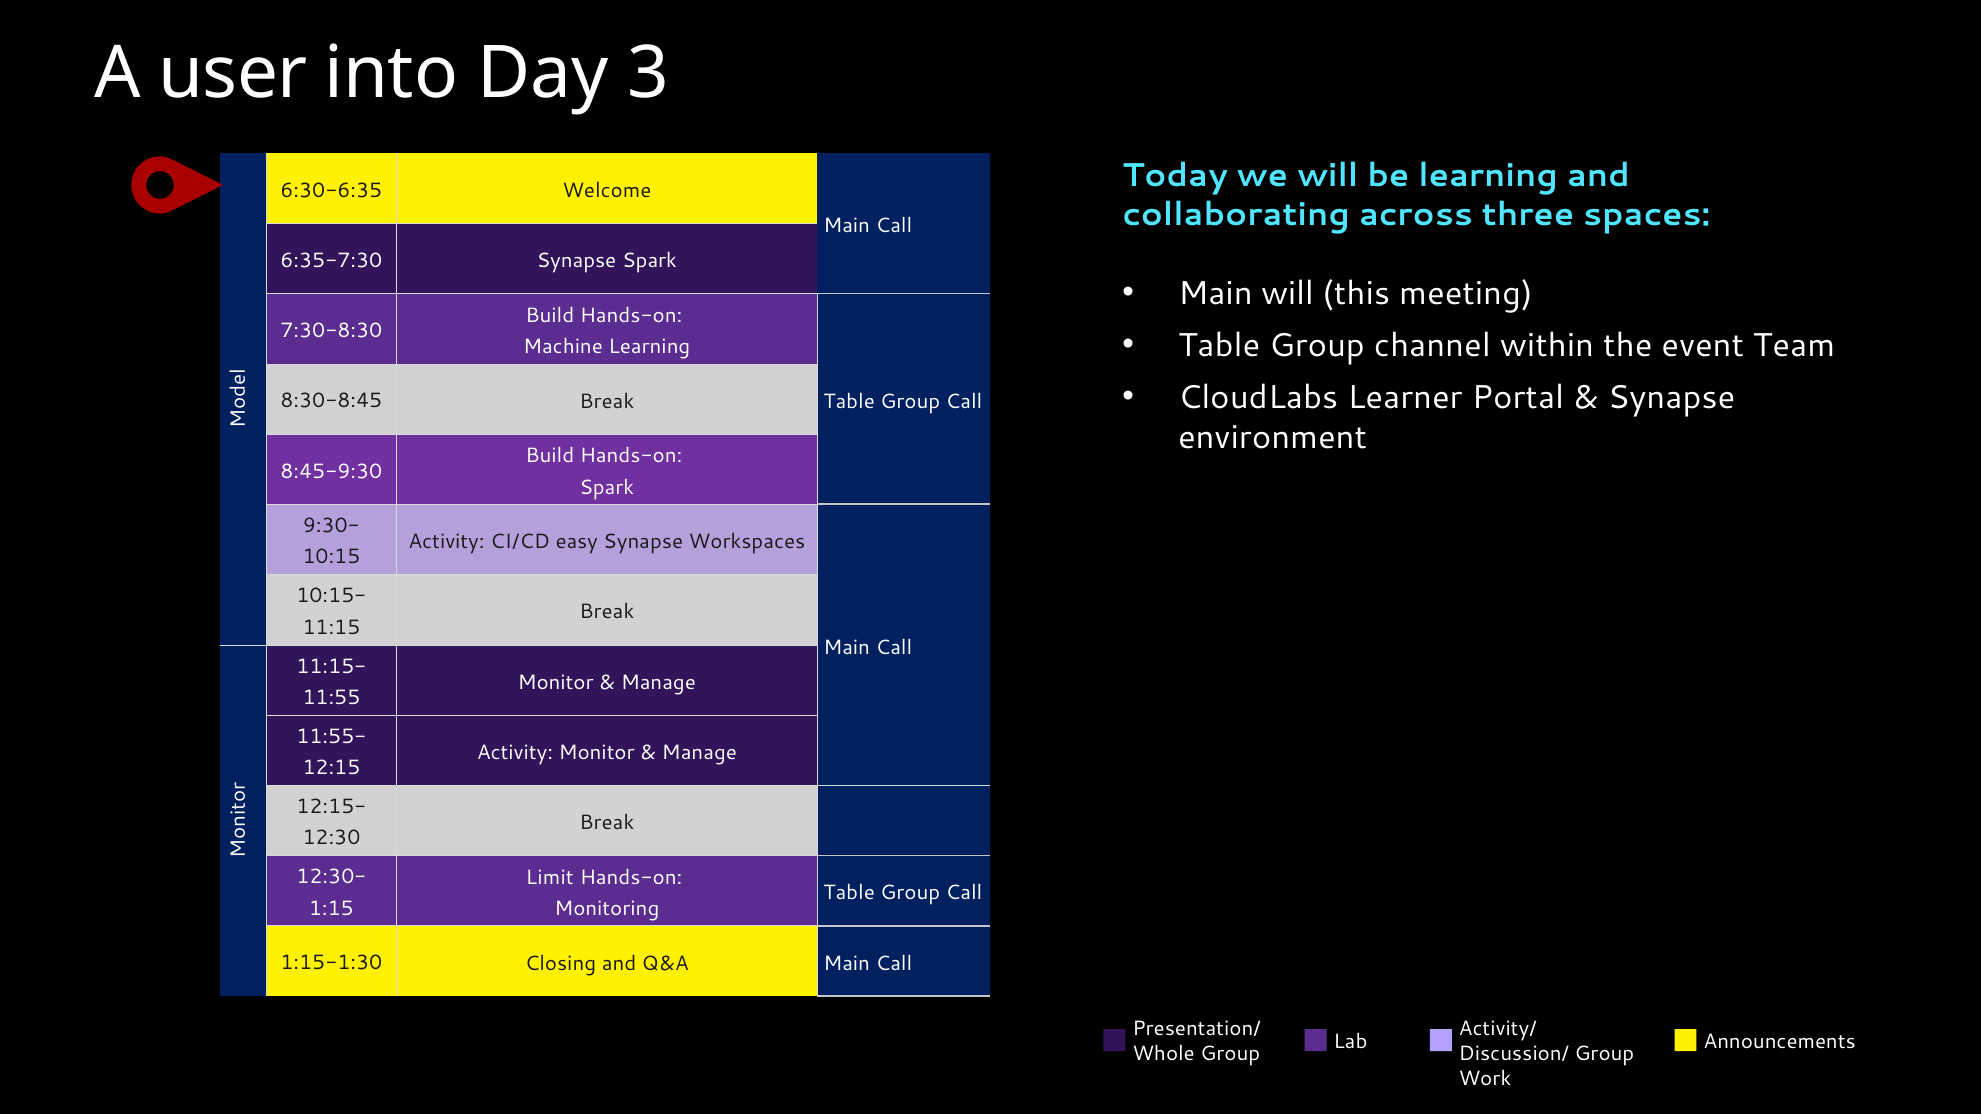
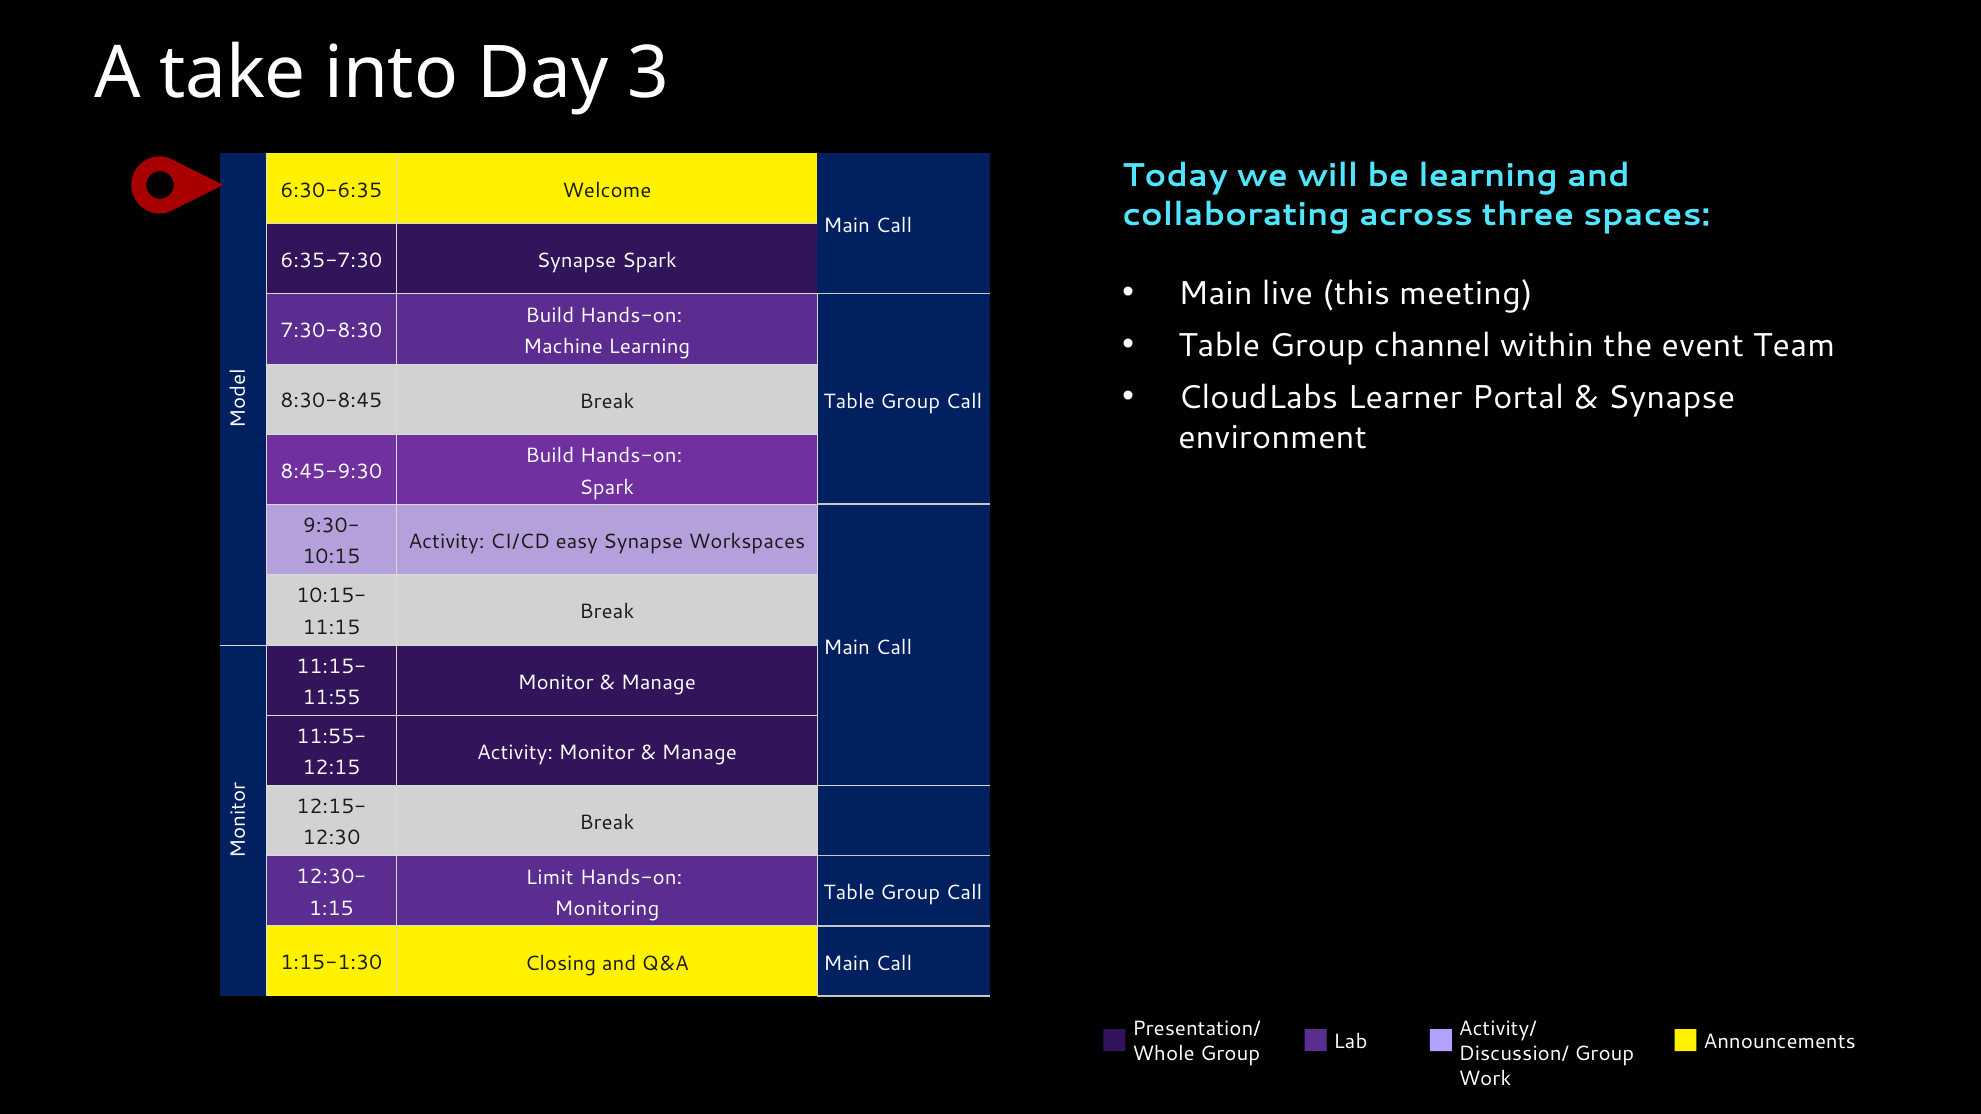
user: user -> take
Main will: will -> live
